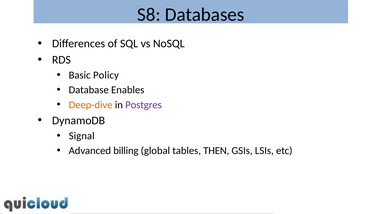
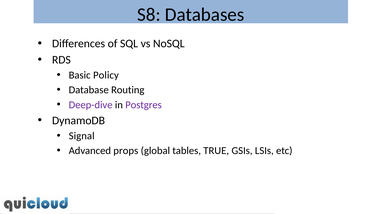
Enables: Enables -> Routing
Deep-dive colour: orange -> purple
billing: billing -> props
THEN: THEN -> TRUE
